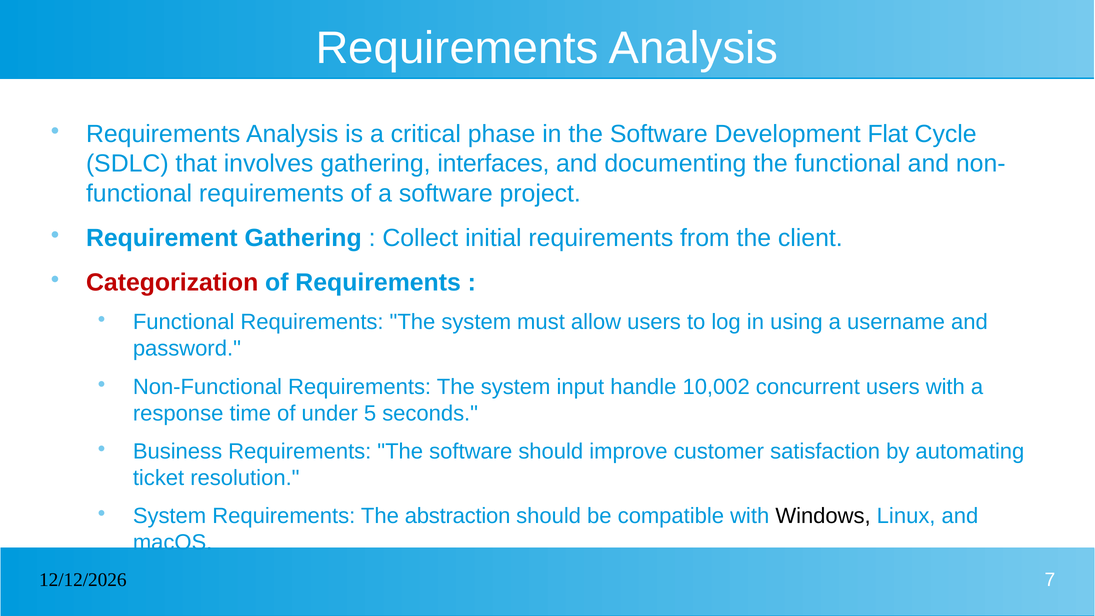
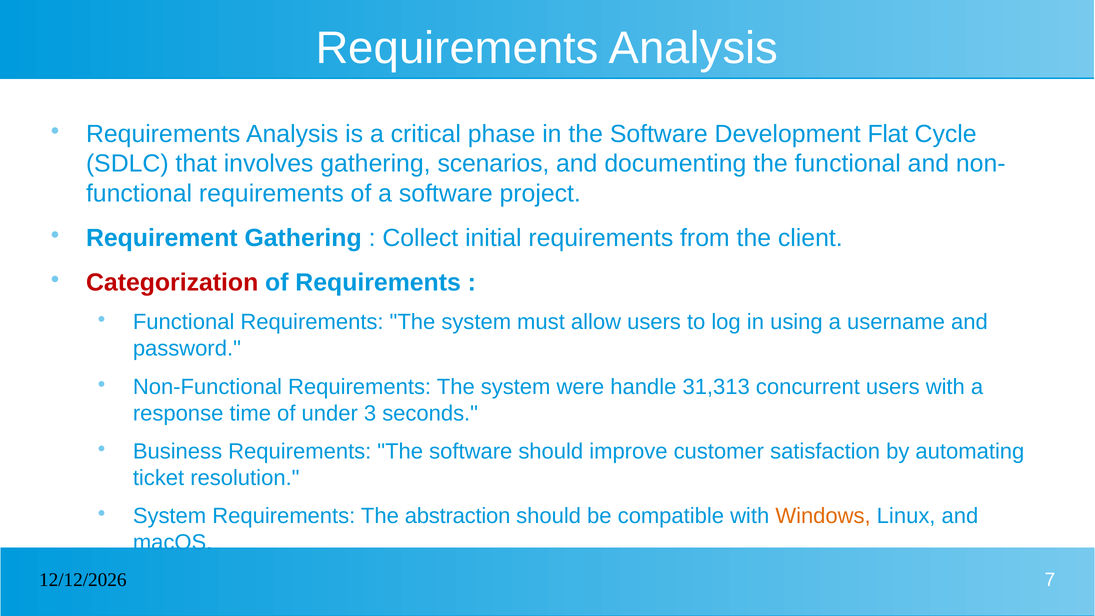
interfaces: interfaces -> scenarios
input: input -> were
10,002: 10,002 -> 31,313
5: 5 -> 3
Windows colour: black -> orange
